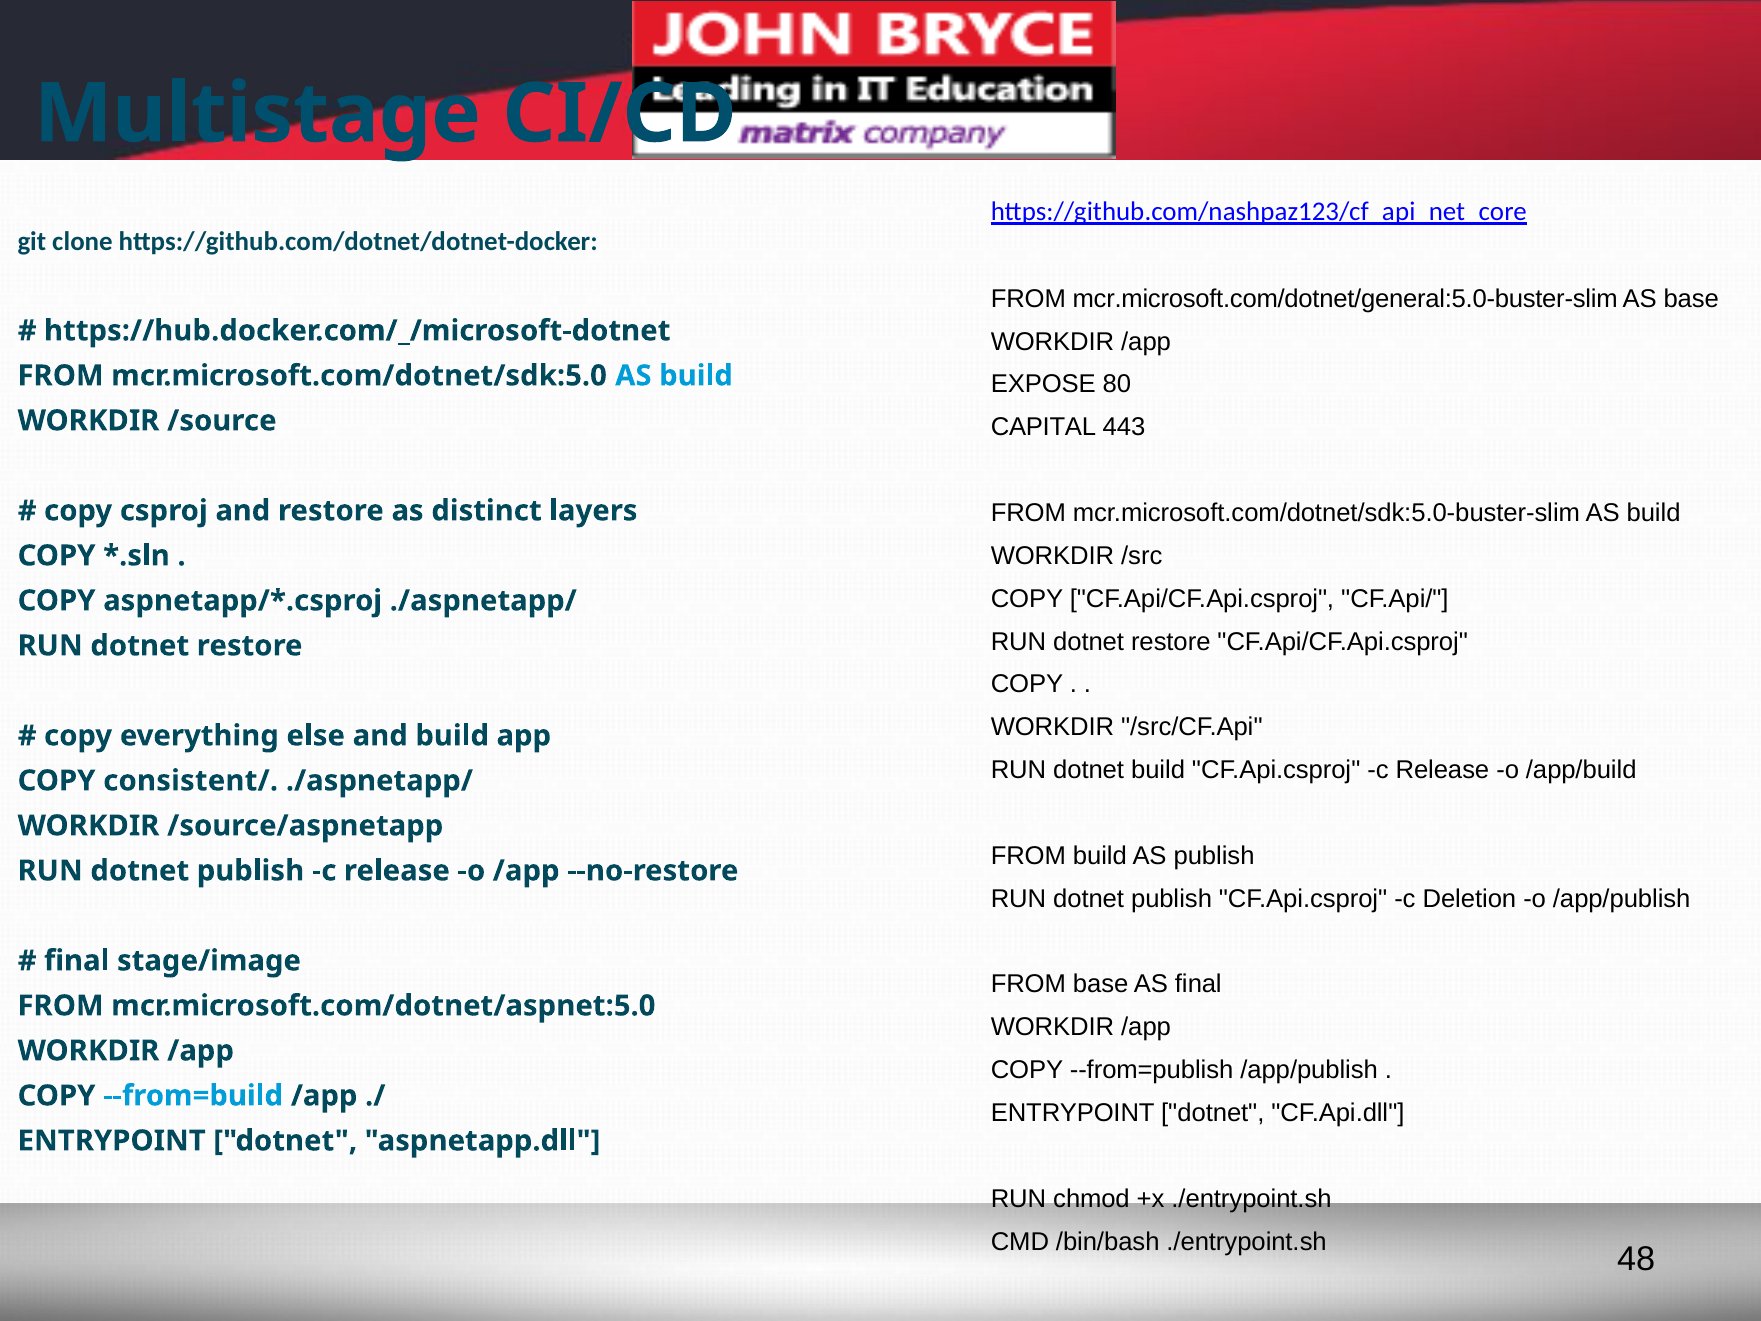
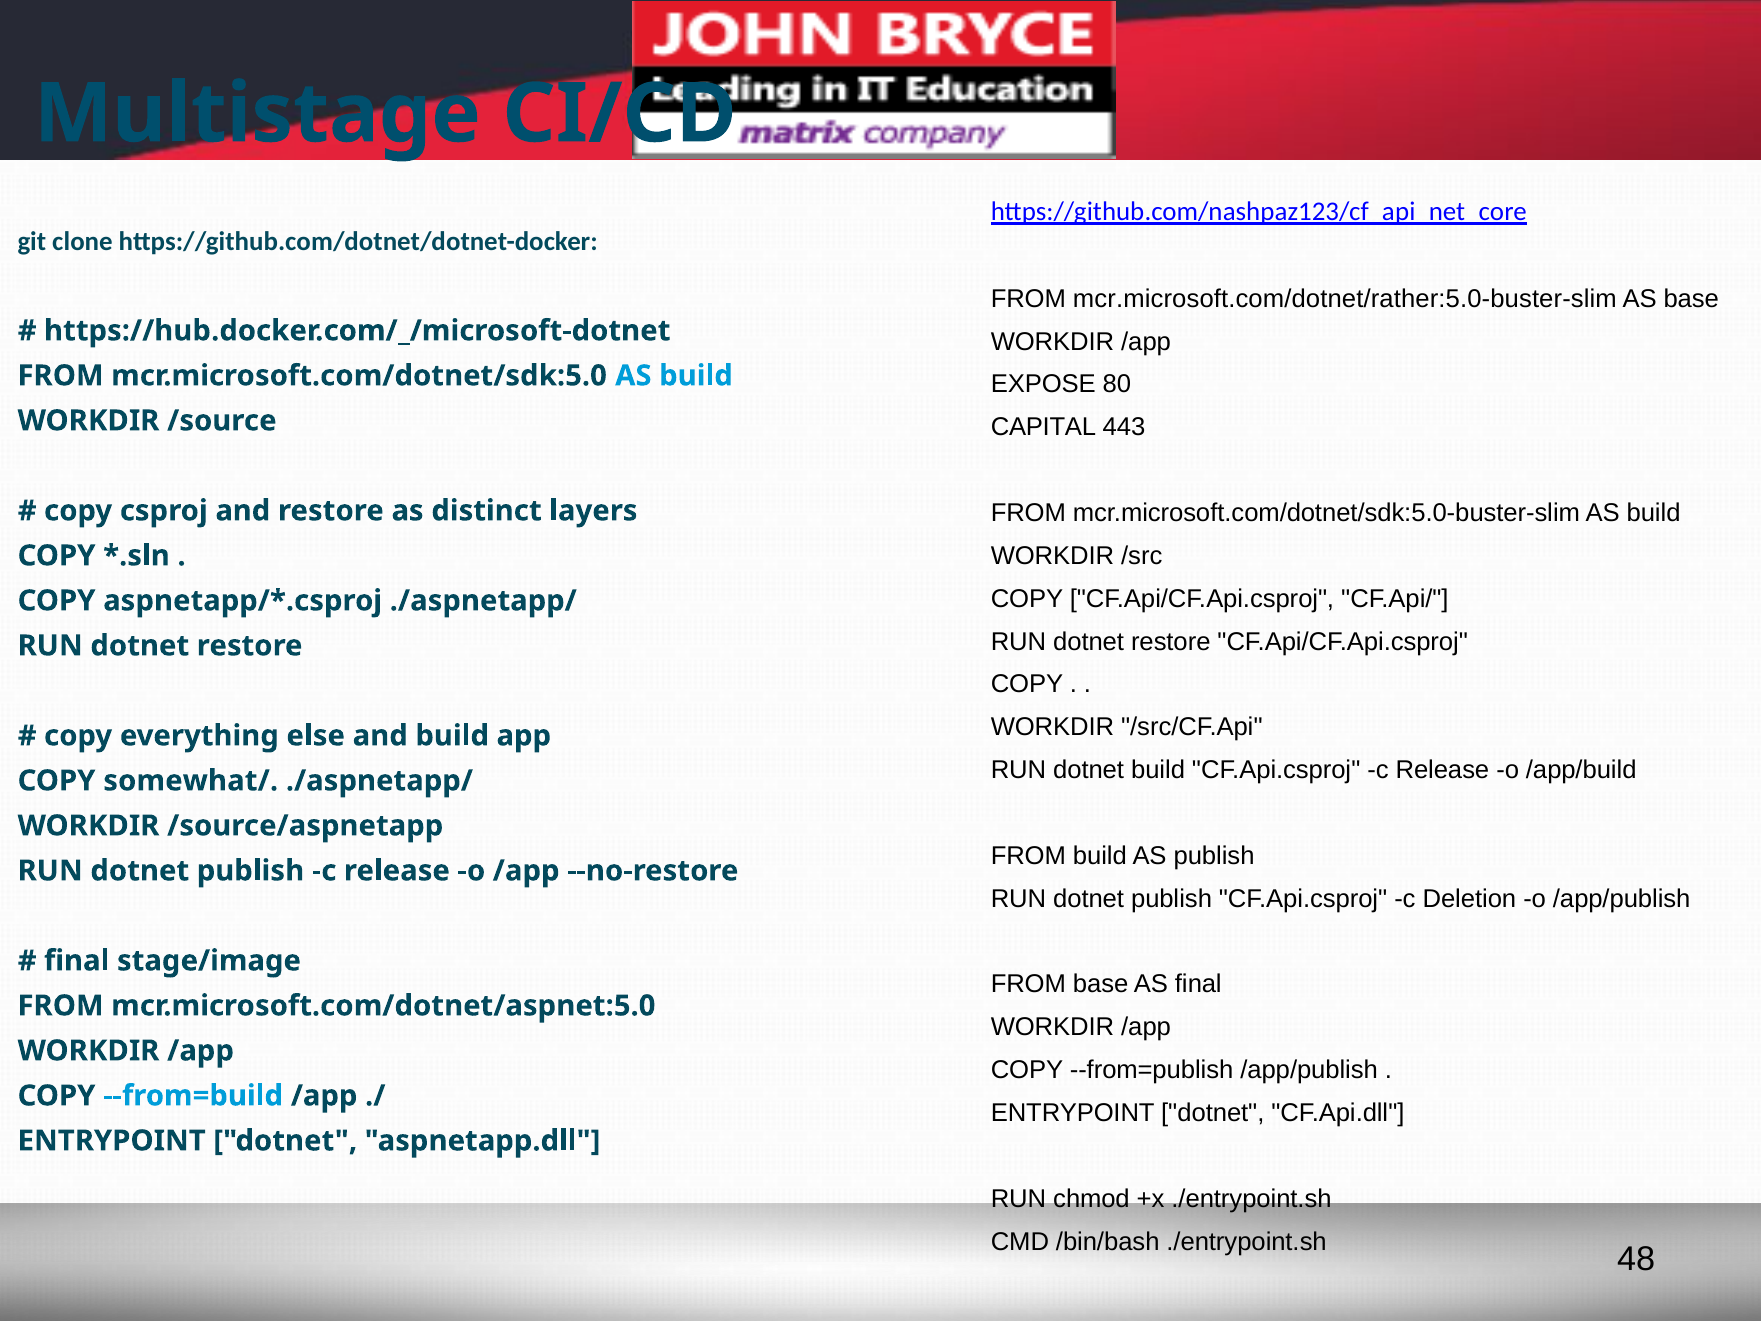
mcr.microsoft.com/dotnet/general:5.0-buster-slim: mcr.microsoft.com/dotnet/general:5.0-buster-slim -> mcr.microsoft.com/dotnet/rather:5.0-buster-slim
consistent/: consistent/ -> somewhat/
